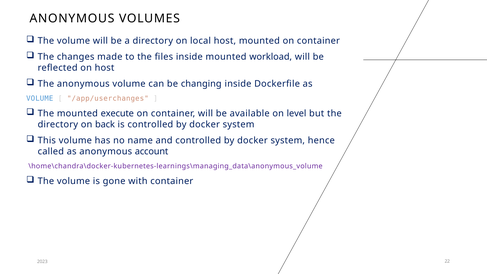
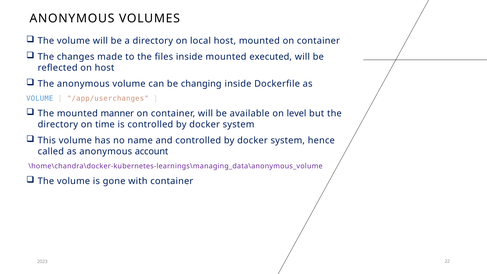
workload: workload -> executed
execute: execute -> manner
back: back -> time
